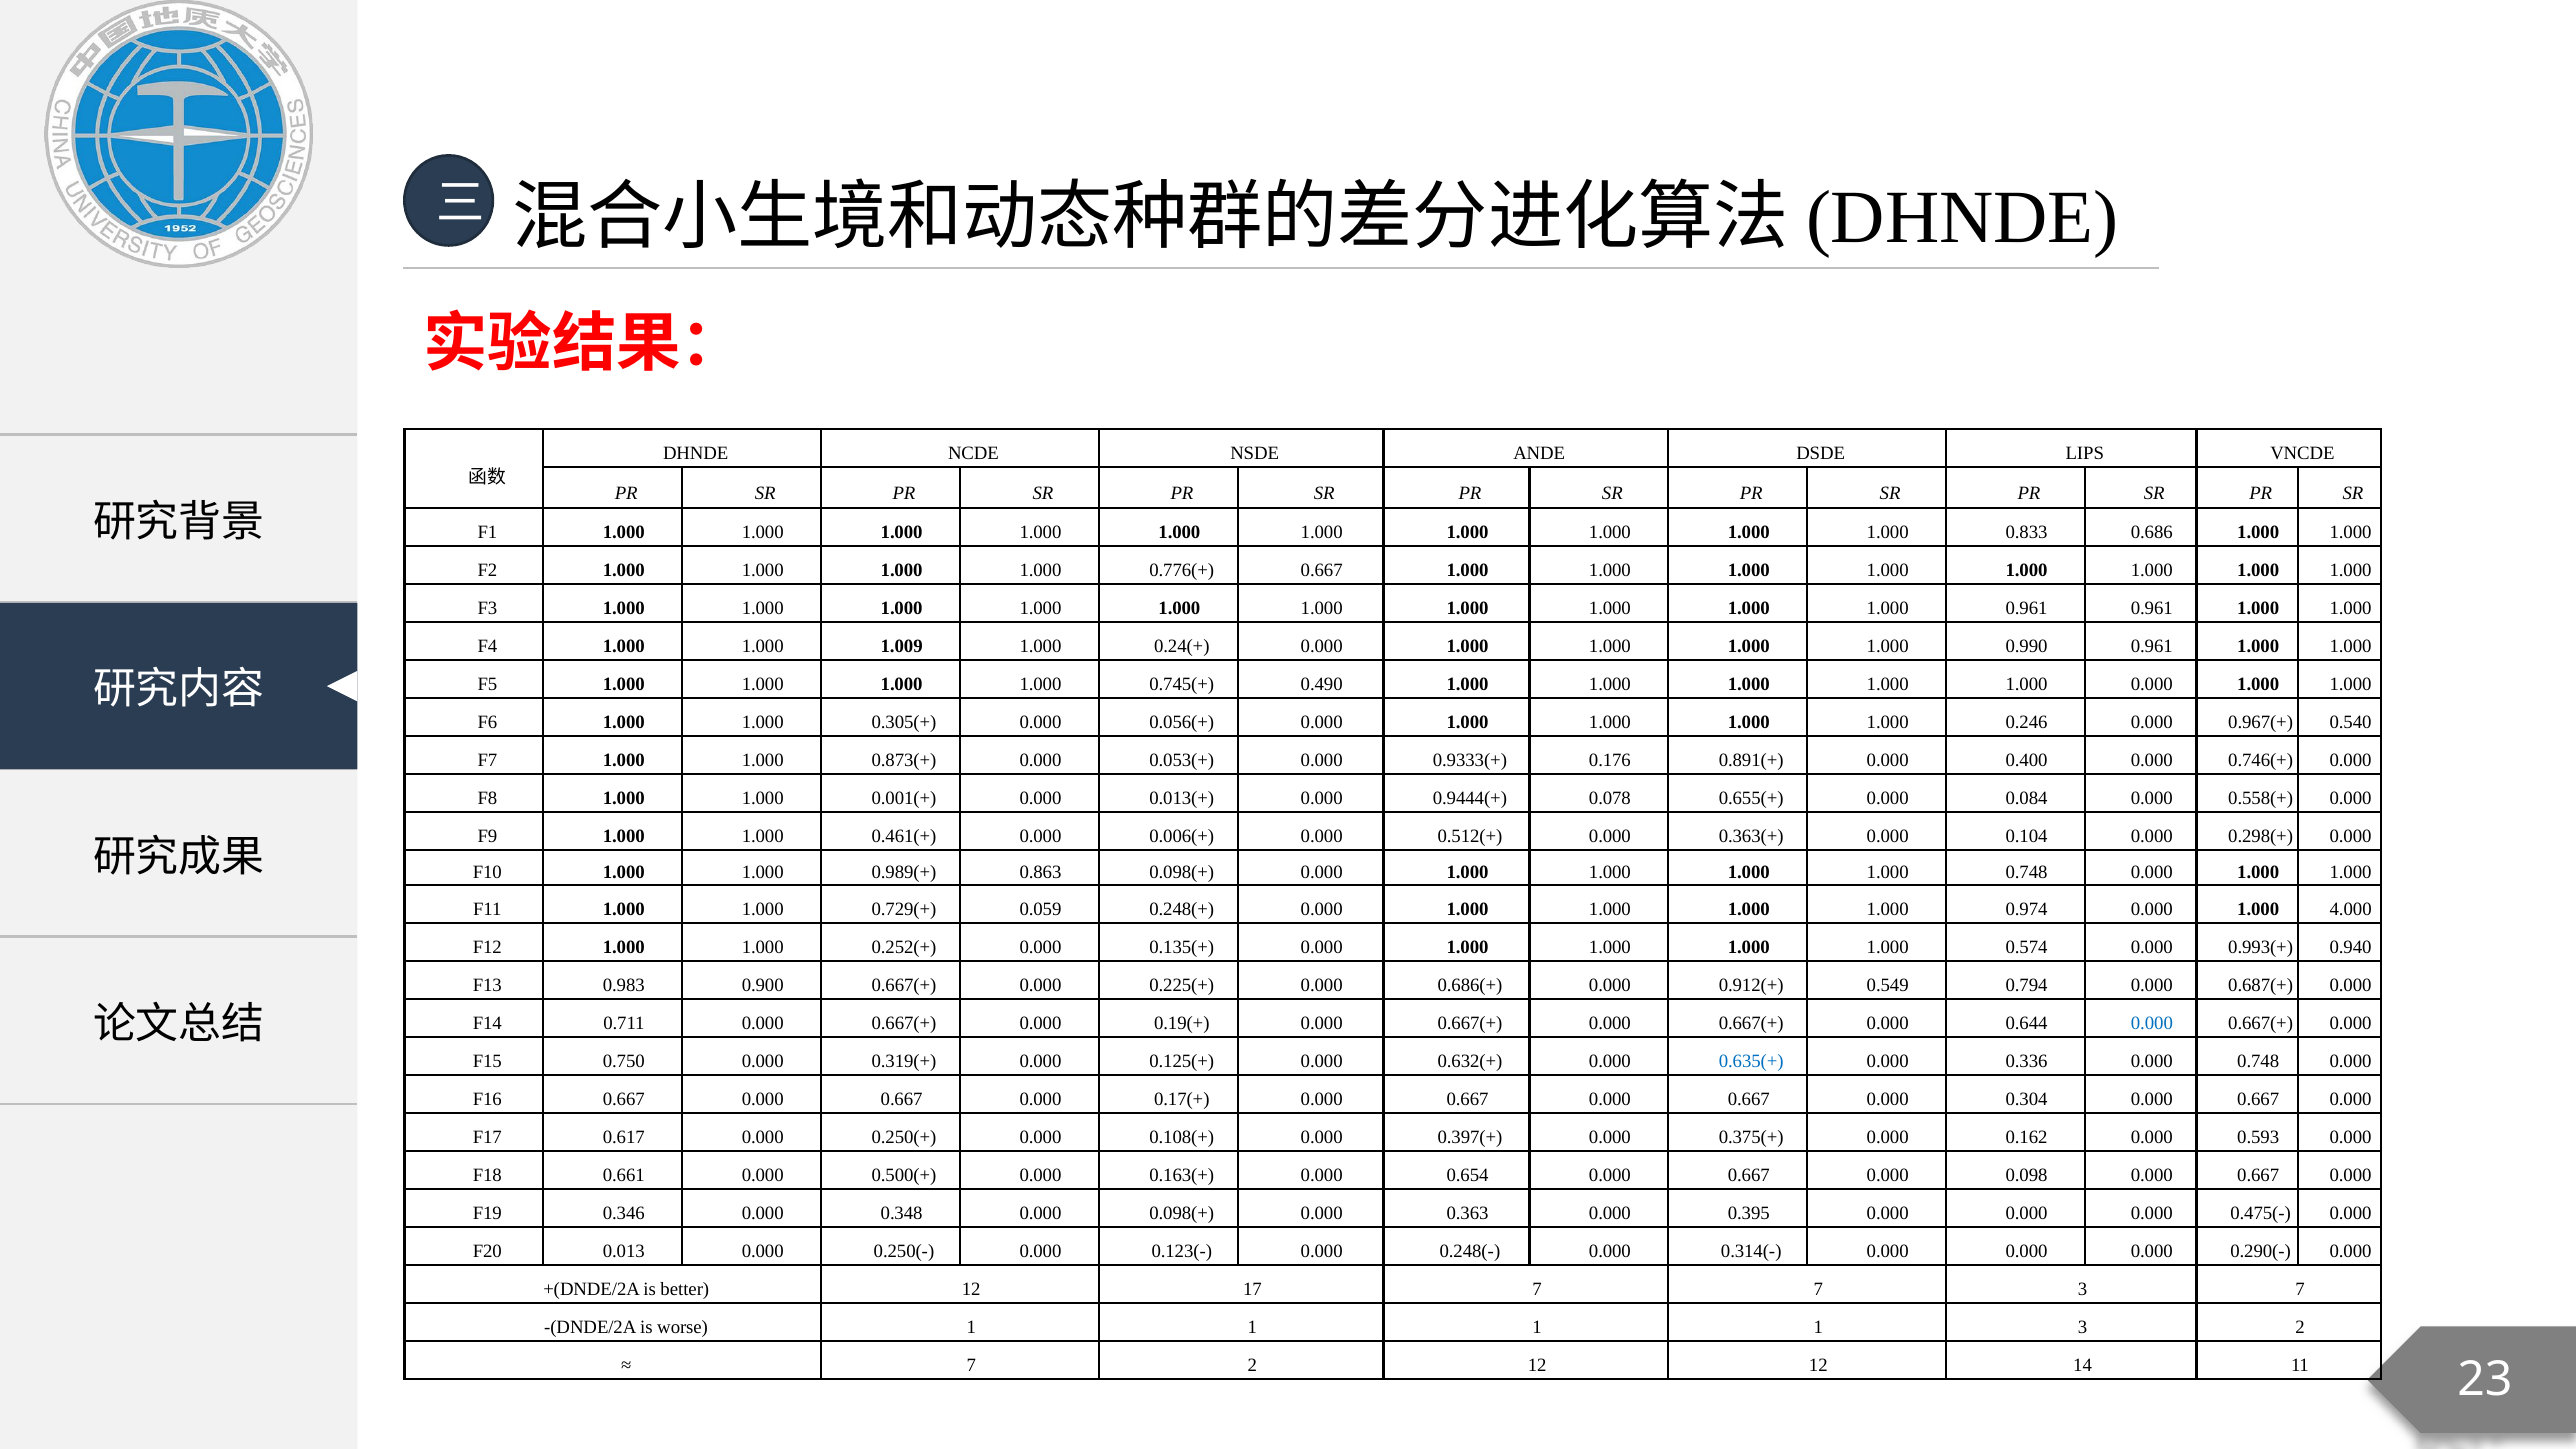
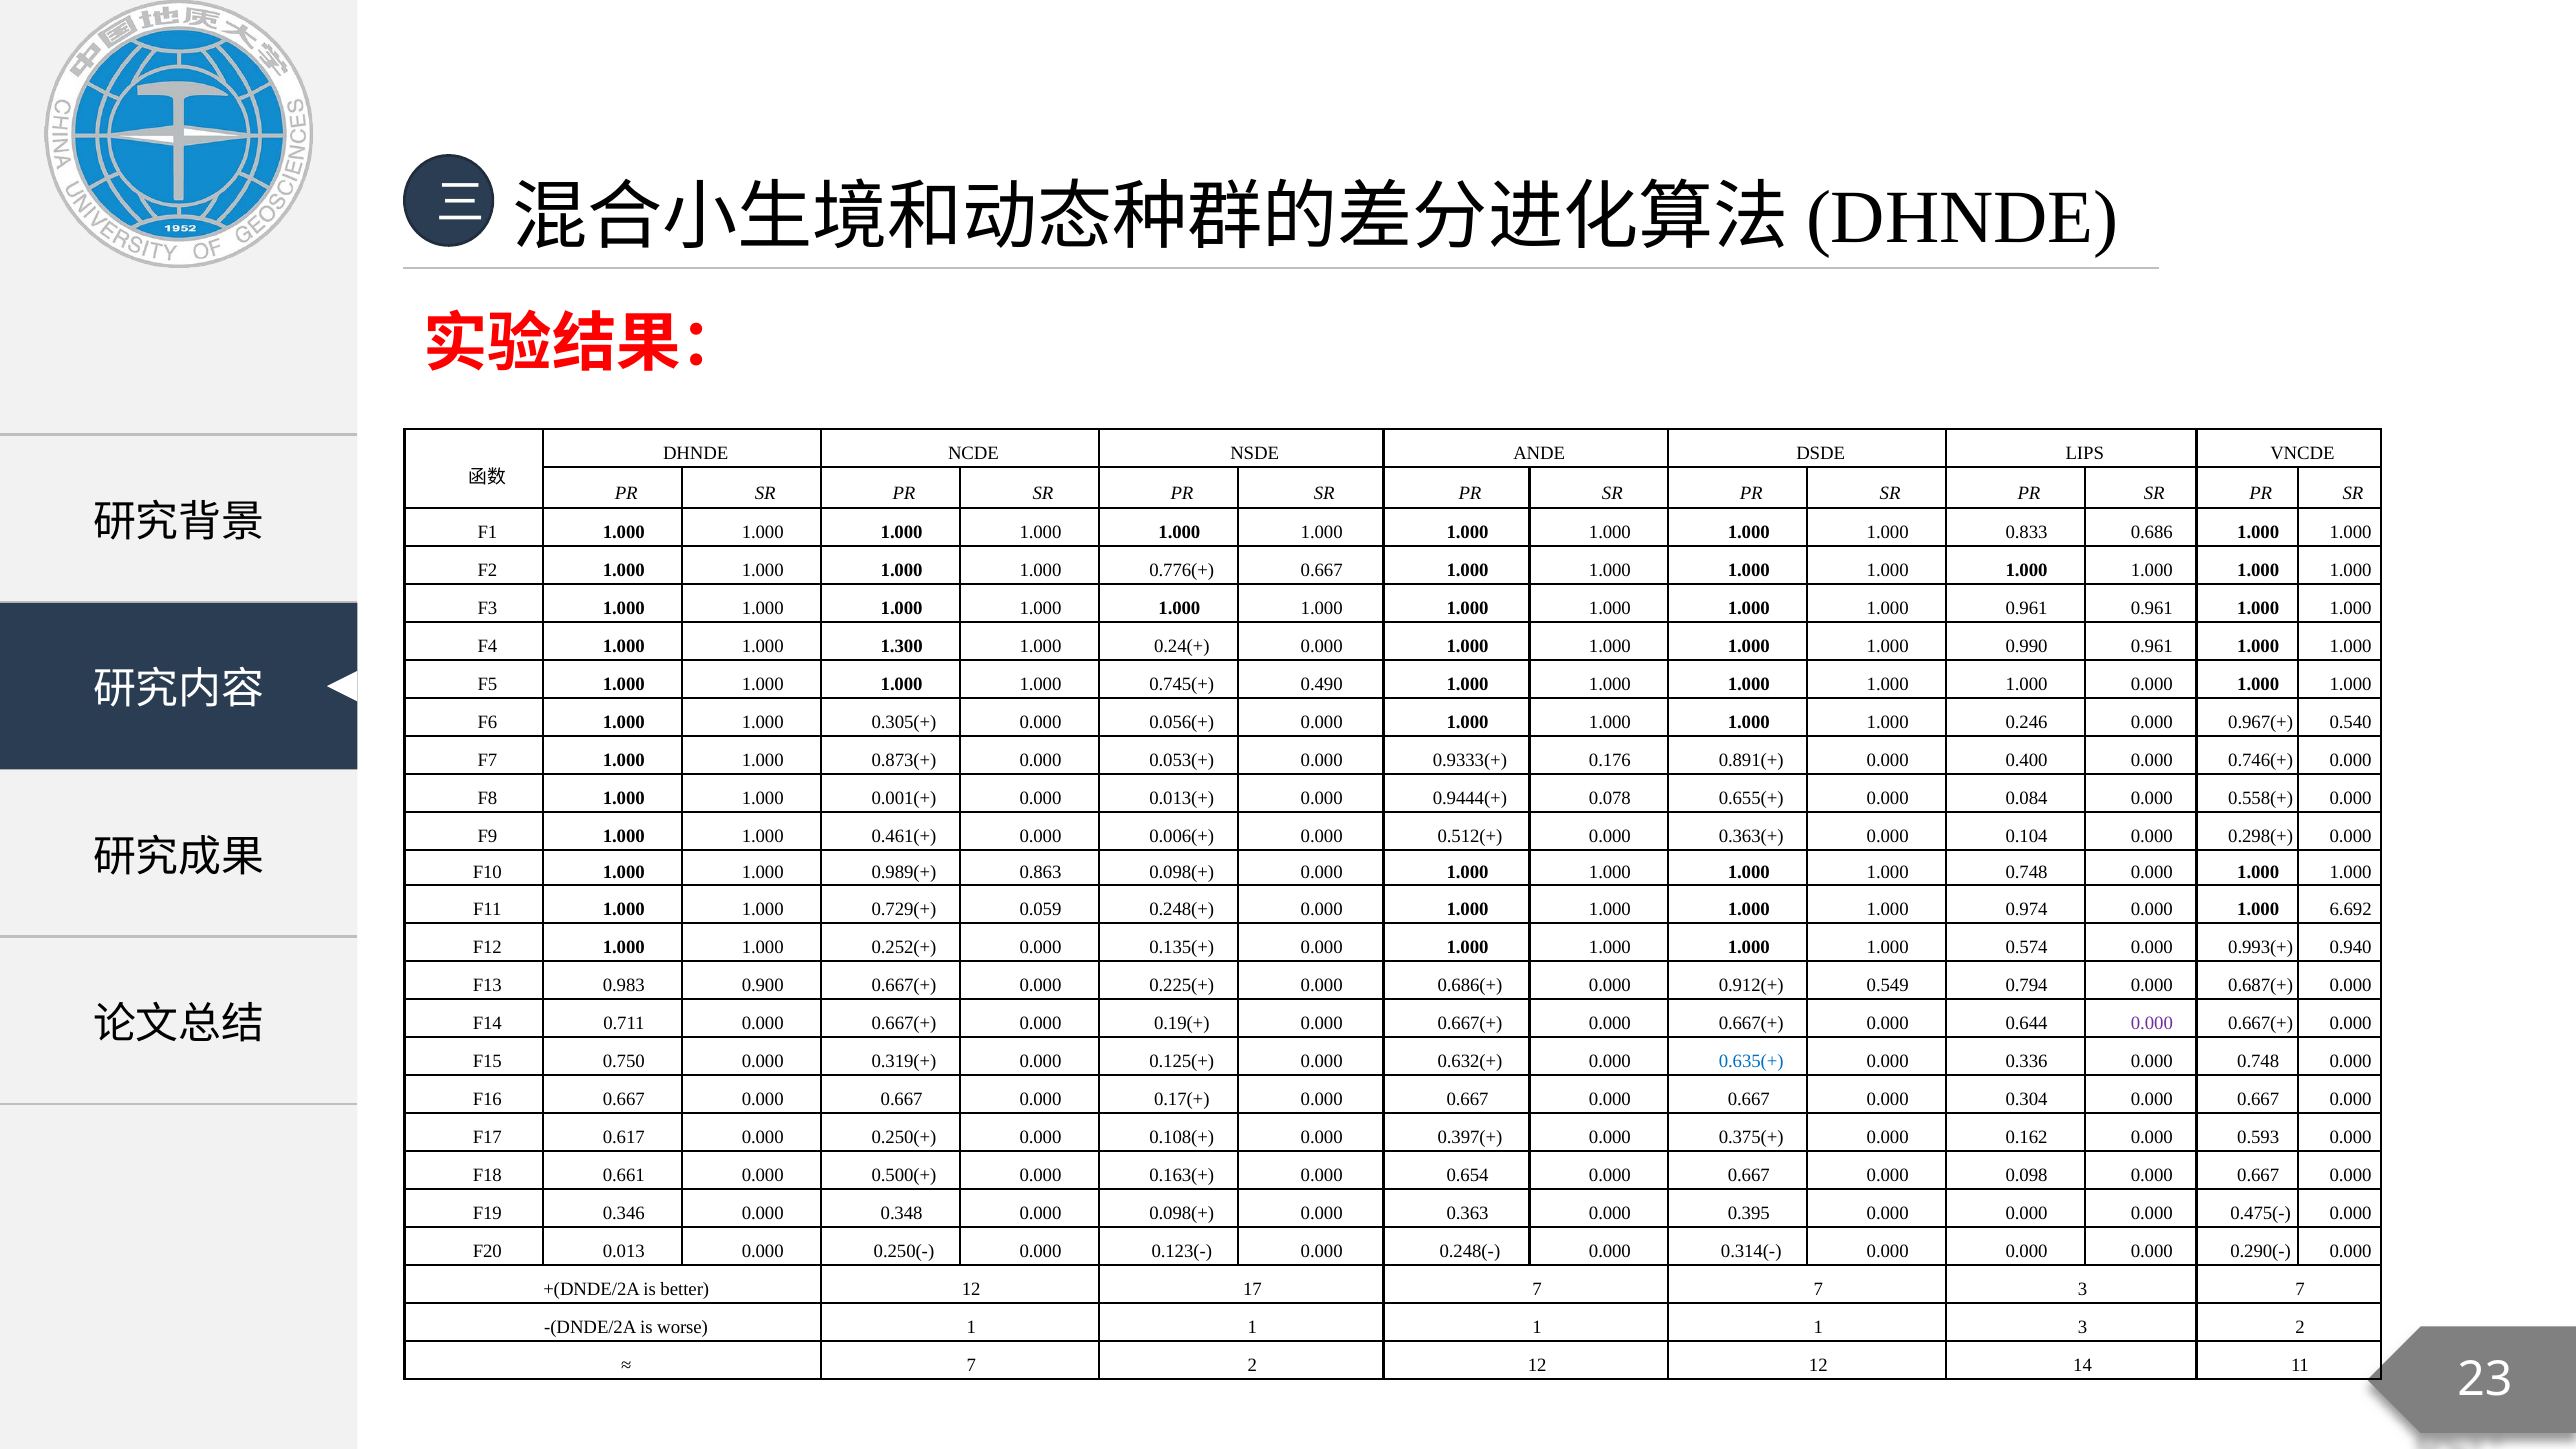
1.009: 1.009 -> 1.300
4.000: 4.000 -> 6.692
0.000 at (2152, 1023) colour: blue -> purple
